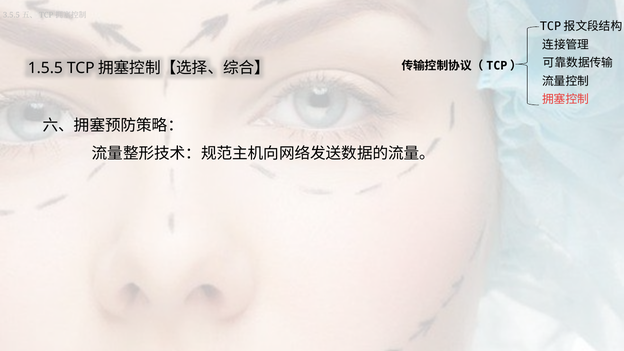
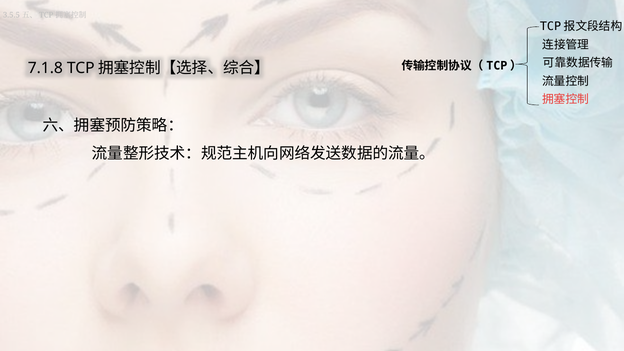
1.5.5: 1.5.5 -> 7.1.8
